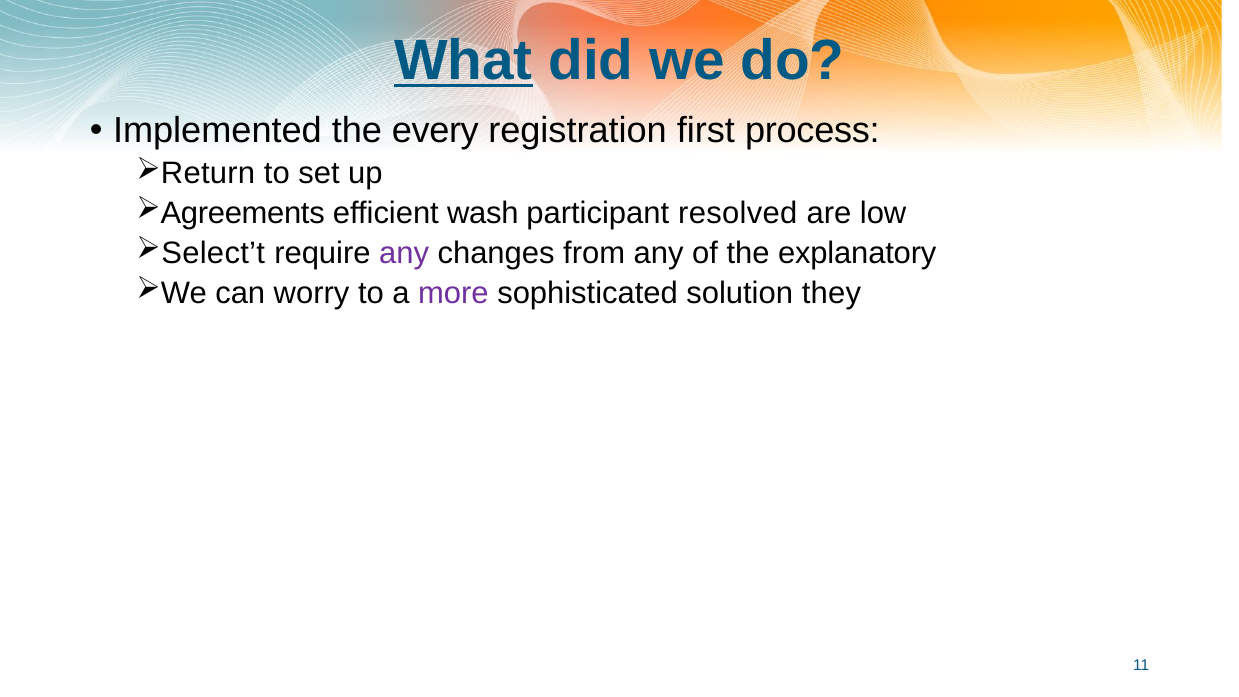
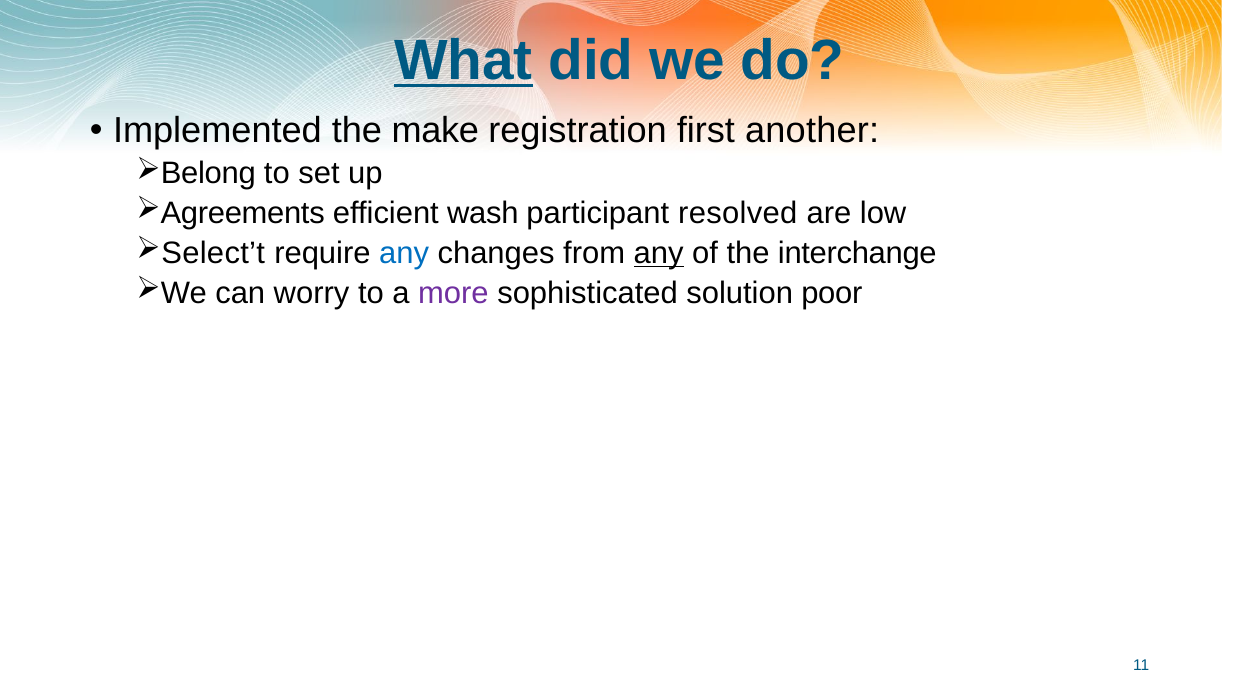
every: every -> make
process: process -> another
Return: Return -> Belong
any at (404, 253) colour: purple -> blue
any at (659, 253) underline: none -> present
explanatory: explanatory -> interchange
they: they -> poor
